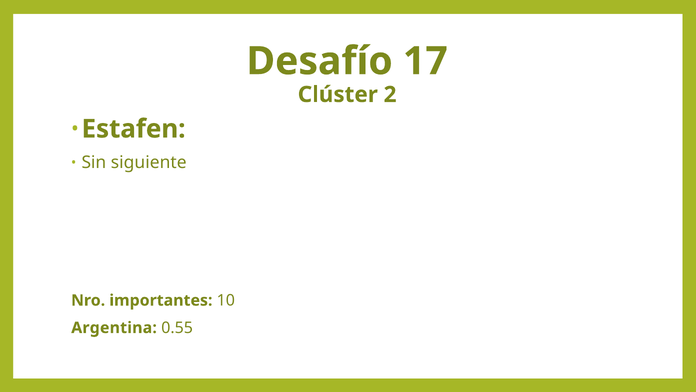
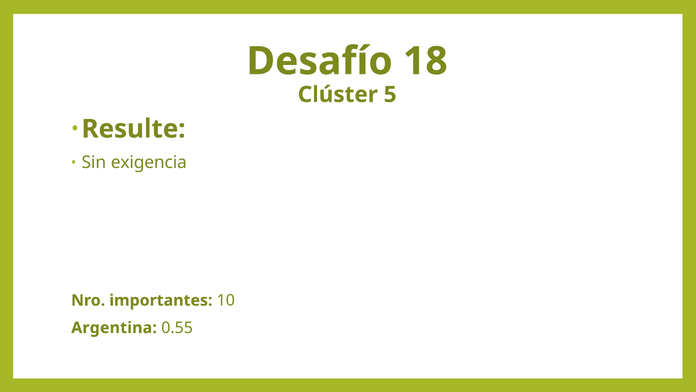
17: 17 -> 18
2: 2 -> 5
Estafen: Estafen -> Resulte
siguiente: siguiente -> exigencia
